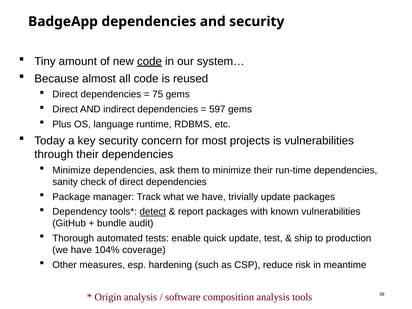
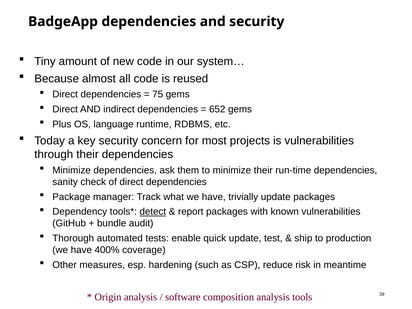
code at (149, 61) underline: present -> none
597: 597 -> 652
104%: 104% -> 400%
